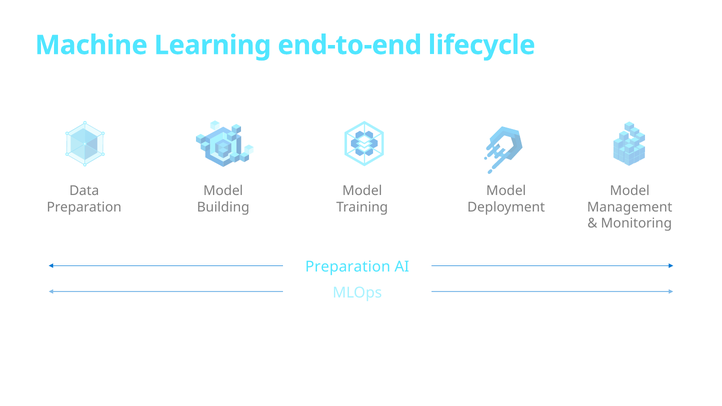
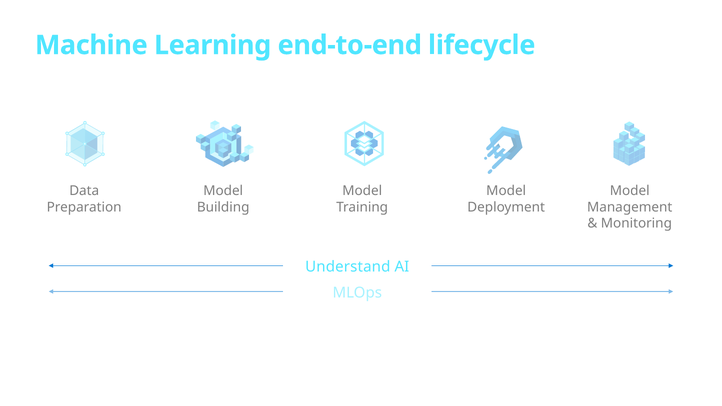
Preparation at (348, 267): Preparation -> Understand
